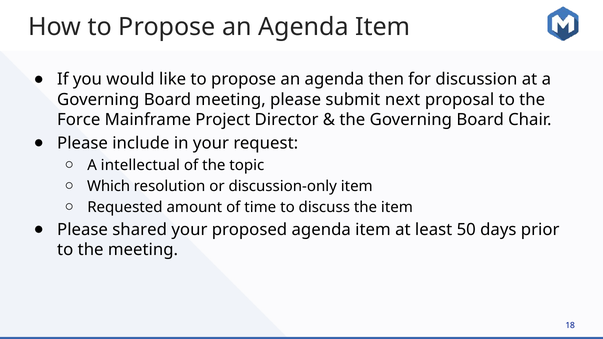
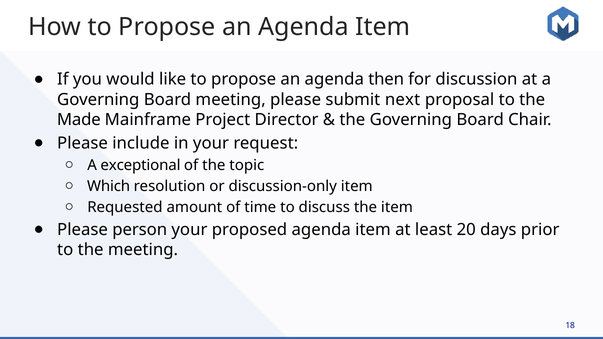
Force: Force -> Made
intellectual: intellectual -> exceptional
shared: shared -> person
50: 50 -> 20
